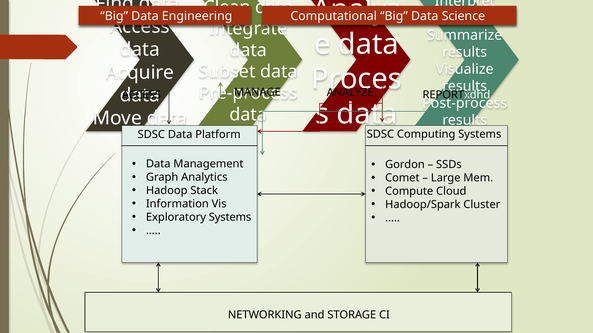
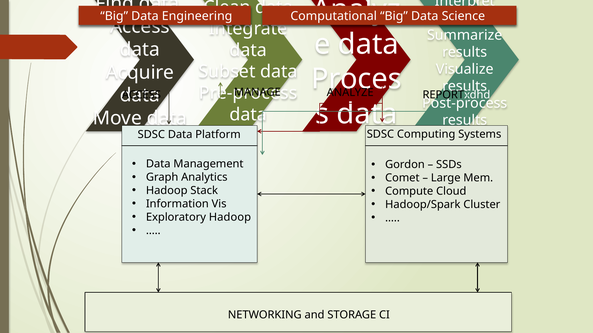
Exploratory Systems: Systems -> Hadoop
